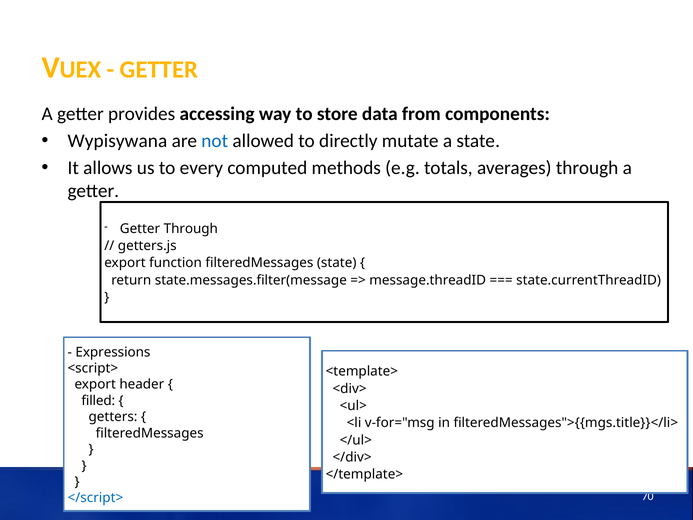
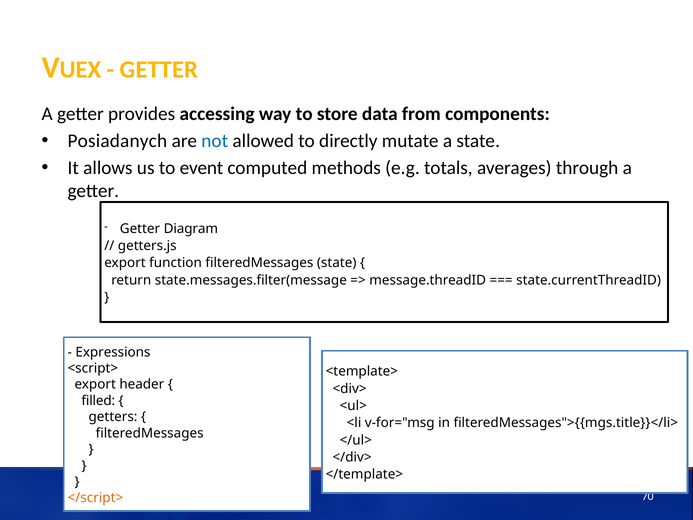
Wypisywana: Wypisywana -> Posiadanych
every: every -> event
Getter Through: Through -> Diagram
</script> colour: blue -> orange
